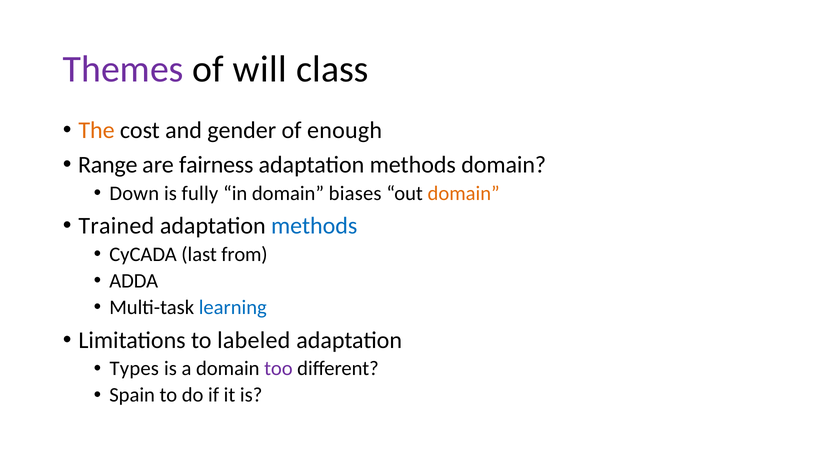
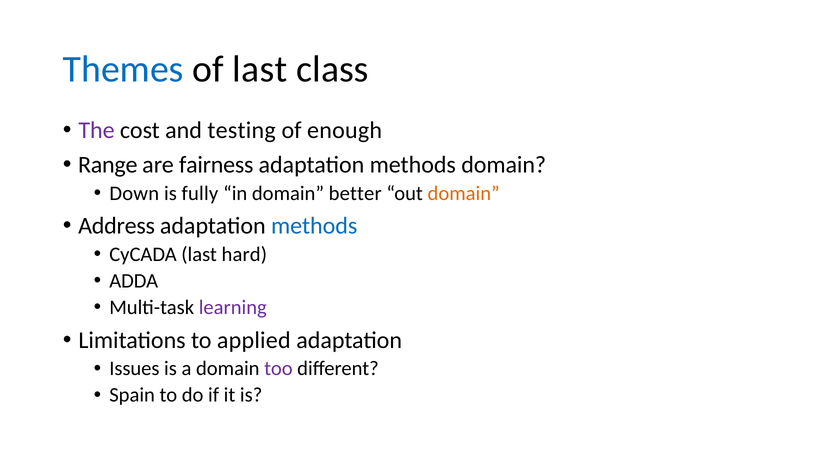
Themes colour: purple -> blue
of will: will -> last
The colour: orange -> purple
gender: gender -> testing
biases: biases -> better
Trained: Trained -> Address
from: from -> hard
learning colour: blue -> purple
labeled: labeled -> applied
Types: Types -> Issues
